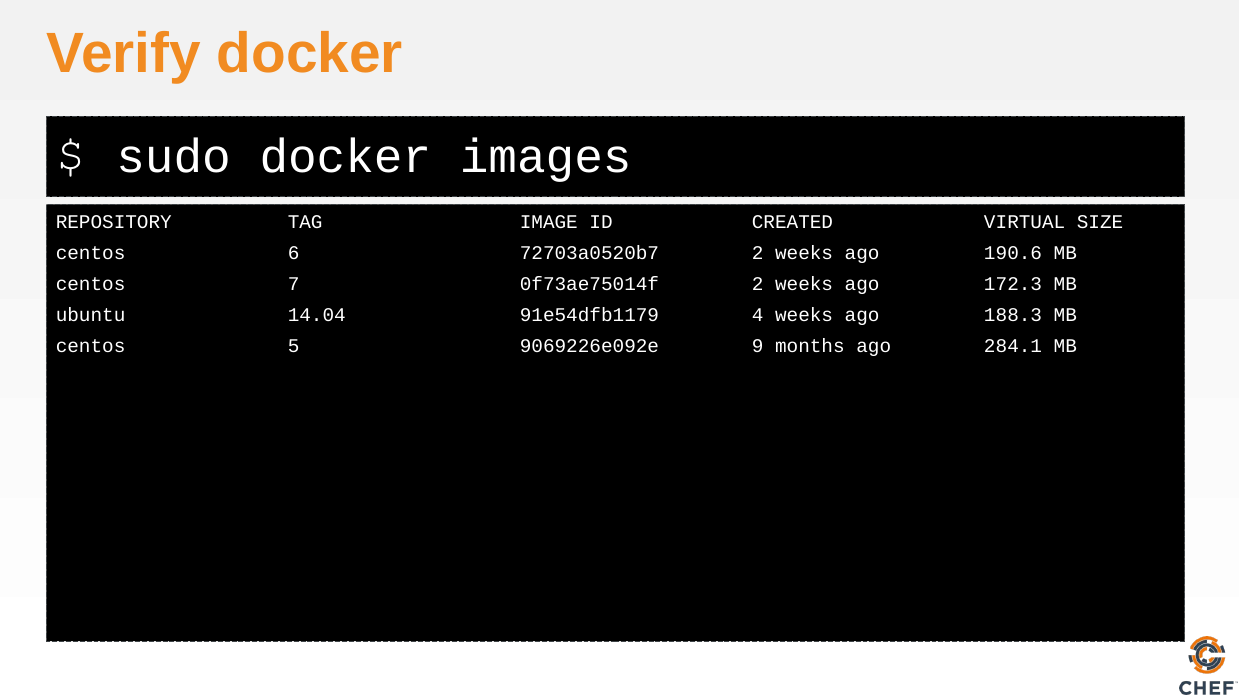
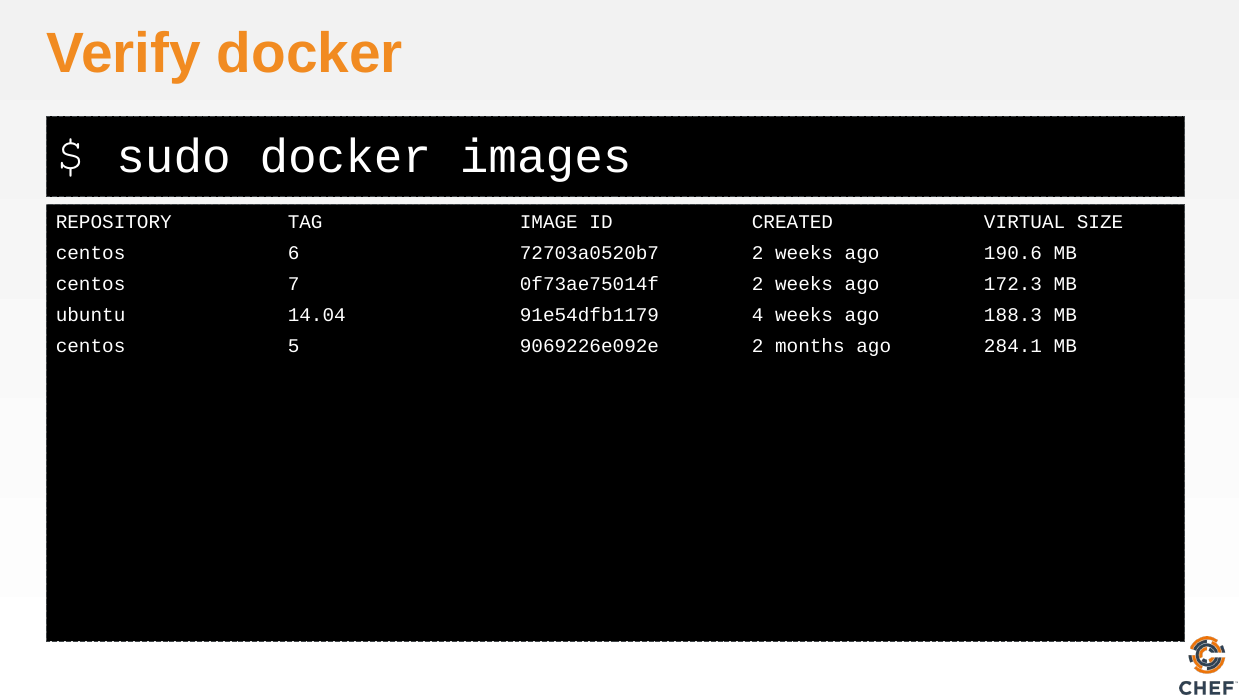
9069226e092e 9: 9 -> 2
